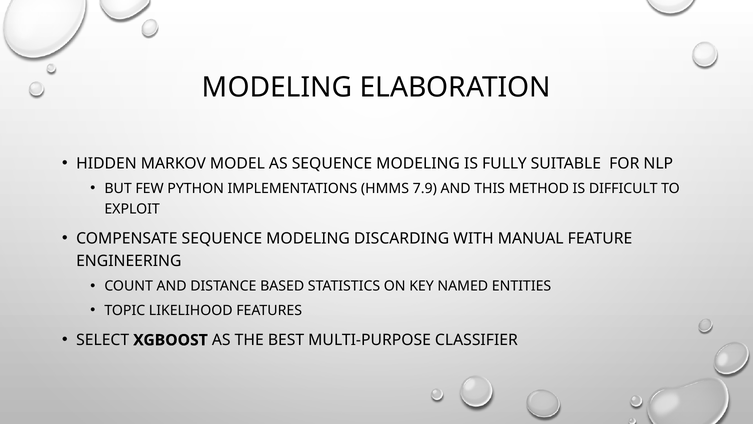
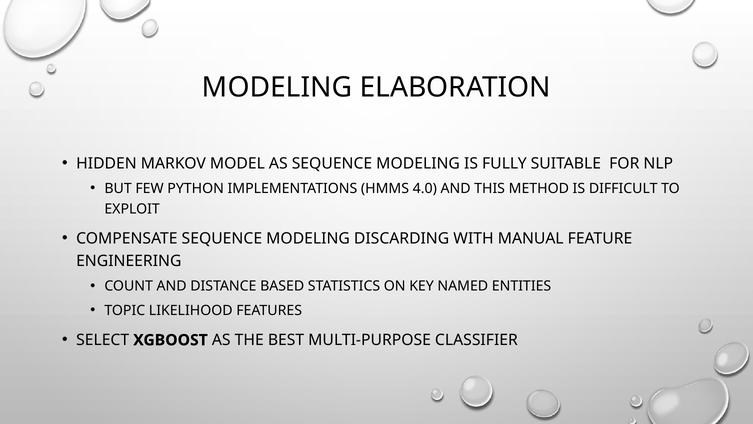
7.9: 7.9 -> 4.0
